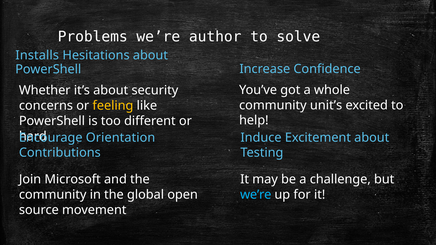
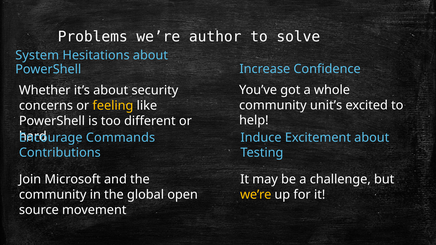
Installs: Installs -> System
Orientation: Orientation -> Commands
we’re at (256, 195) colour: light blue -> yellow
